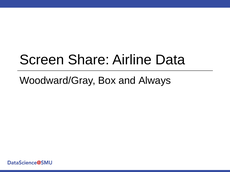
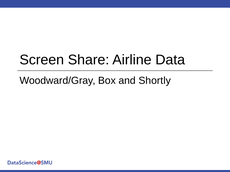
Always: Always -> Shortly
